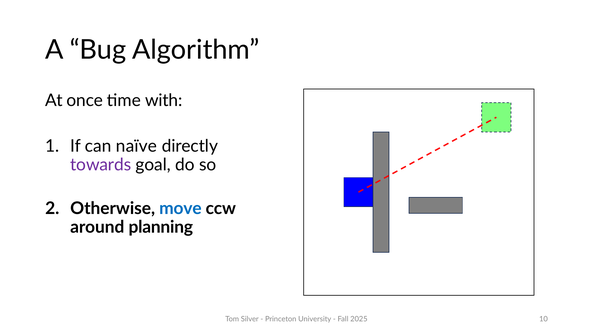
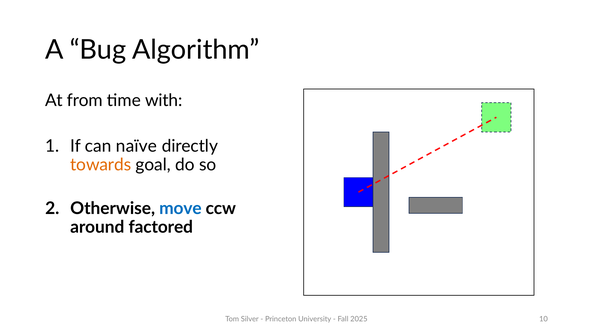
once: once -> from
towards colour: purple -> orange
planning: planning -> factored
